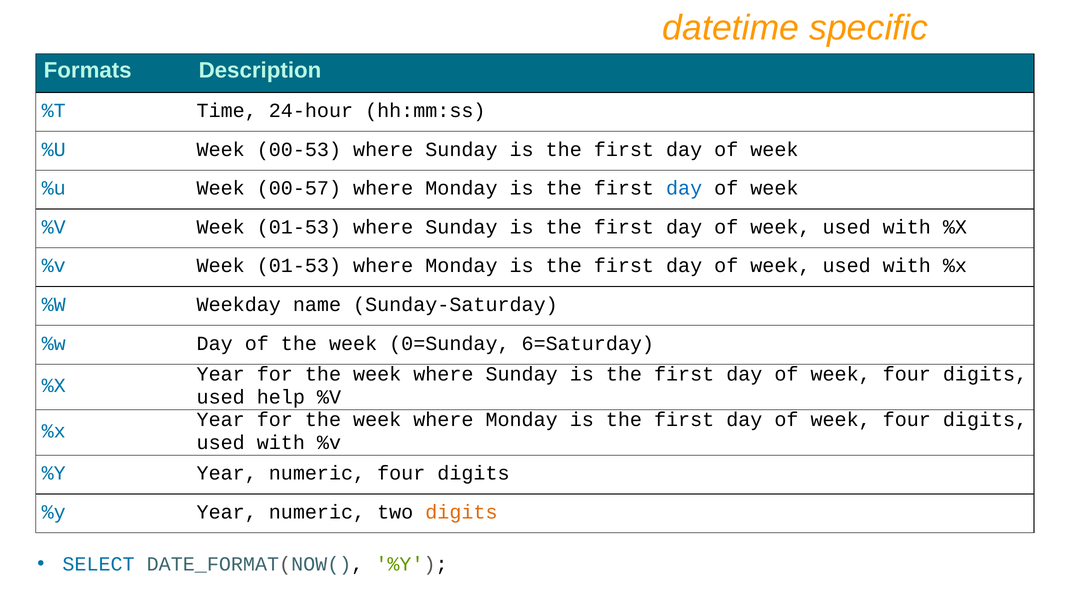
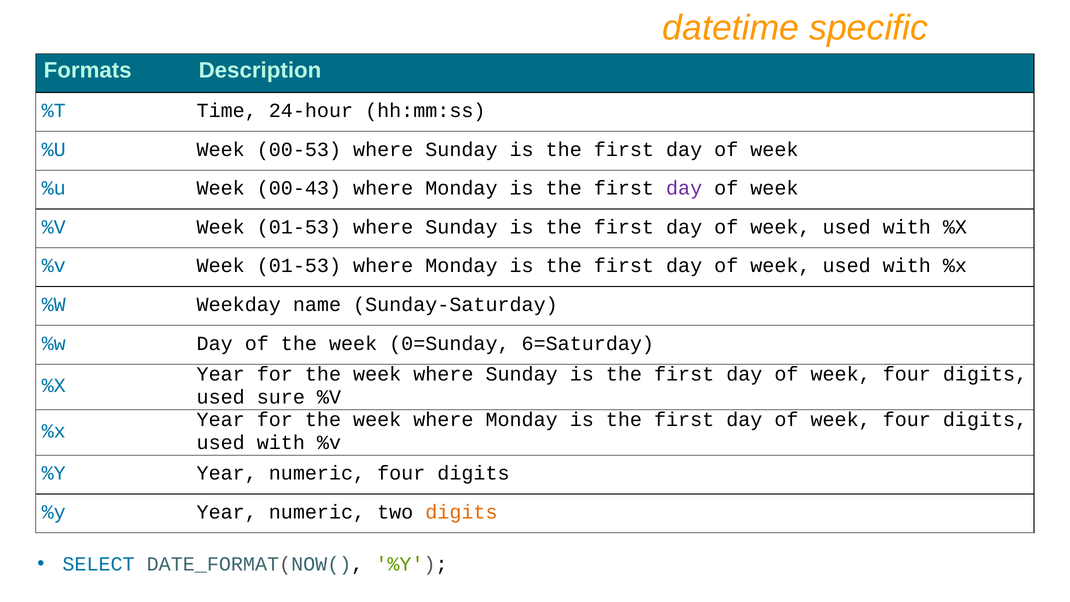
00-57: 00-57 -> 00-43
day at (684, 188) colour: blue -> purple
help: help -> sure
